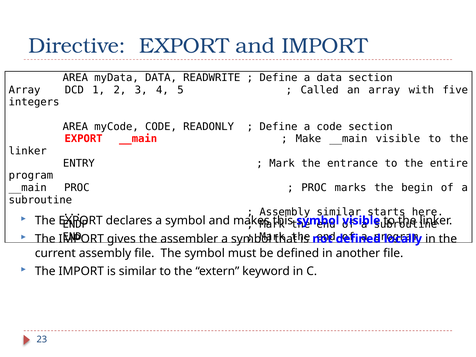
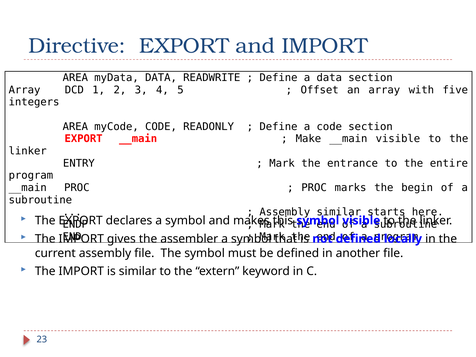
Called: Called -> Offset
